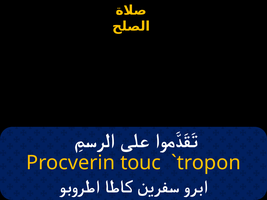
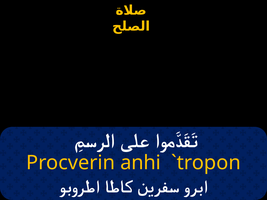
touc: touc -> anhi
